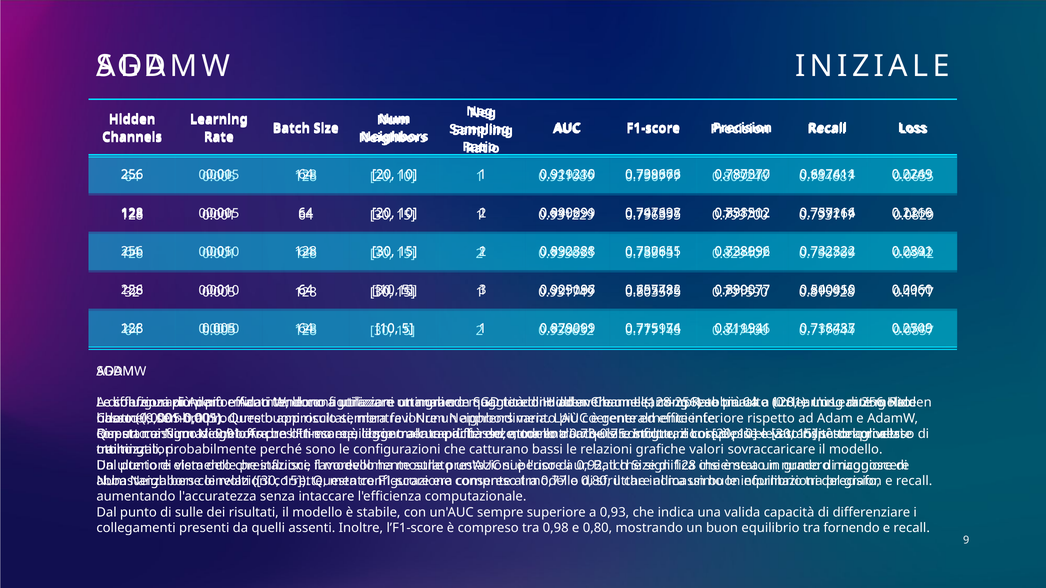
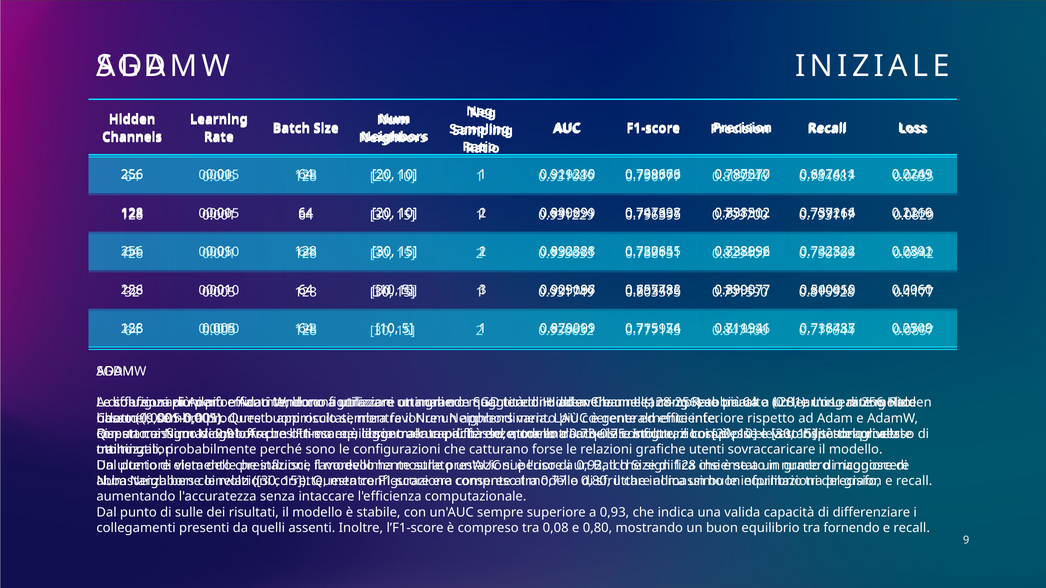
bassi: bassi -> forse
valori: valori -> utenti
0,98: 0,98 -> 0,08
